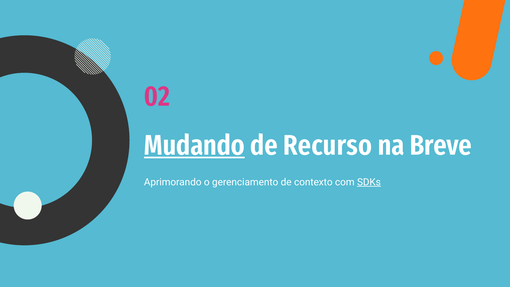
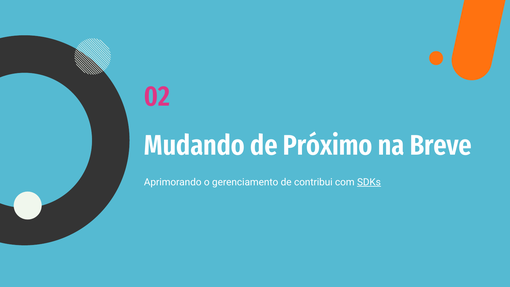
Mudando underline: present -> none
Recurso: Recurso -> Próximo
contexto: contexto -> contribui
